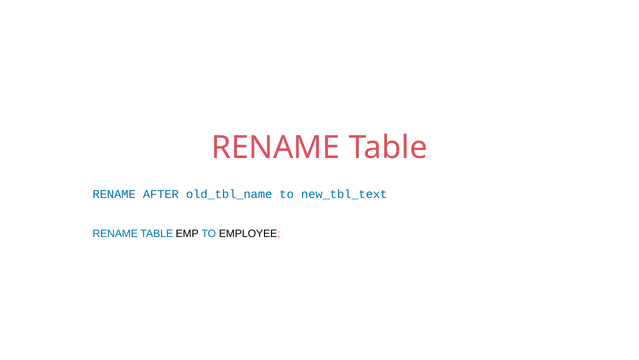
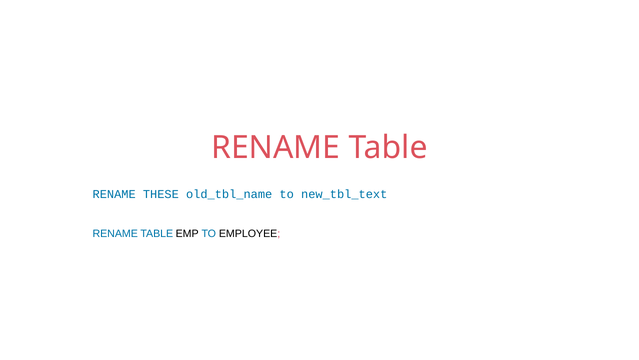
AFTER: AFTER -> THESE
